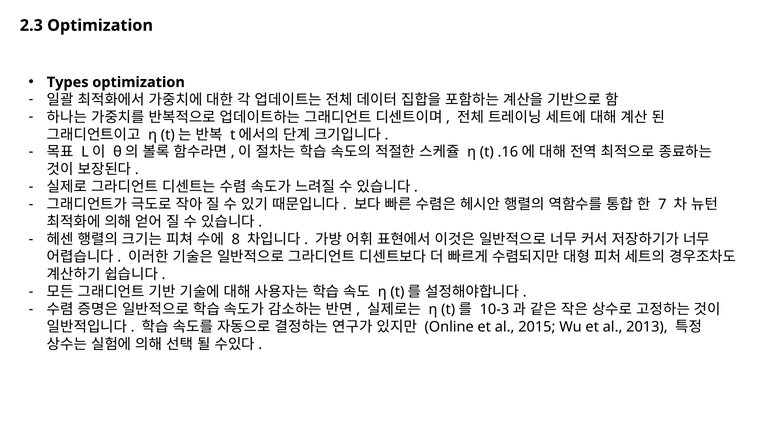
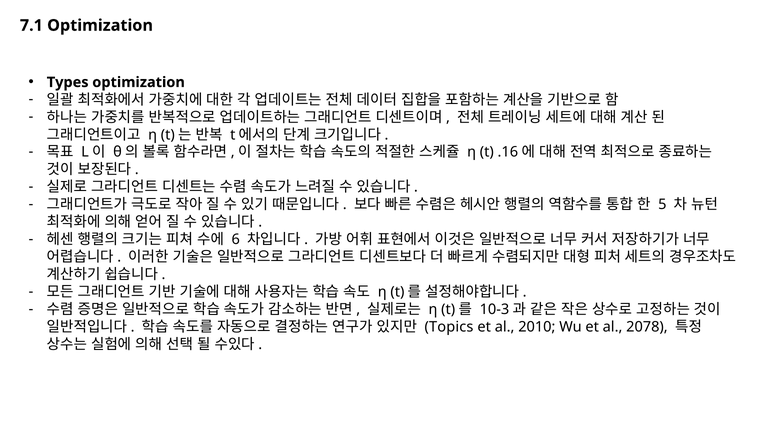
2.3: 2.3 -> 7.1
7: 7 -> 5
8: 8 -> 6
Online: Online -> Topics
2015: 2015 -> 2010
2013: 2013 -> 2078
